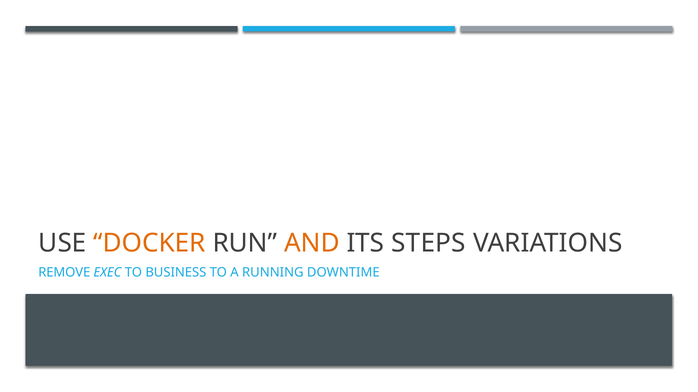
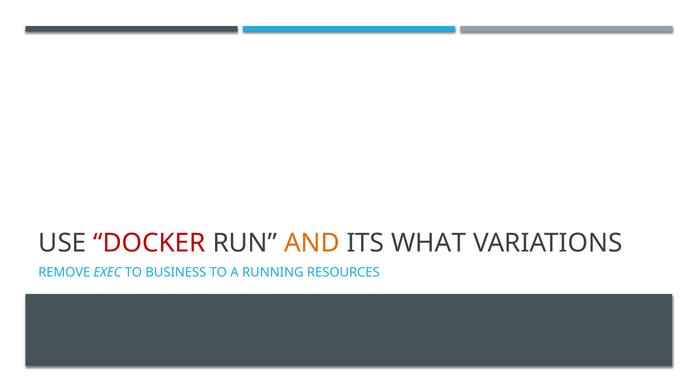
DOCKER colour: orange -> red
STEPS: STEPS -> WHAT
DOWNTIME: DOWNTIME -> RESOURCES
